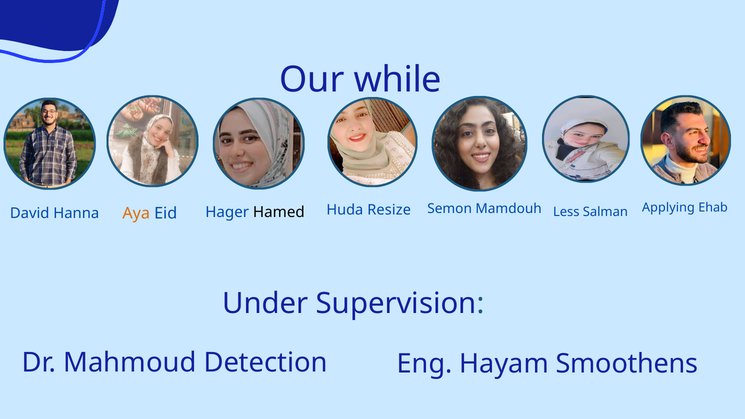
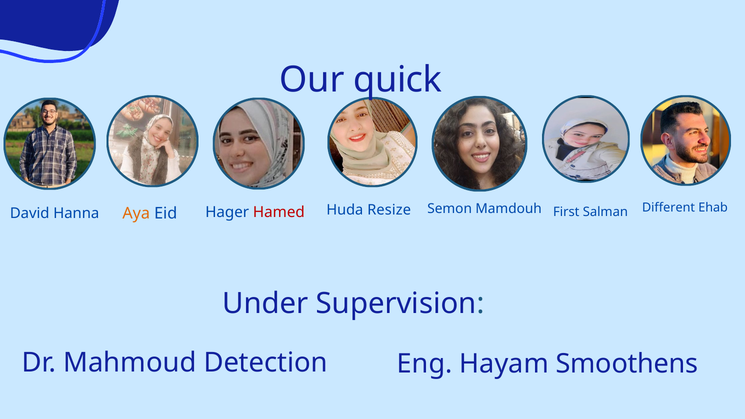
while: while -> quick
Hamed colour: black -> red
Less: Less -> First
Applying: Applying -> Different
